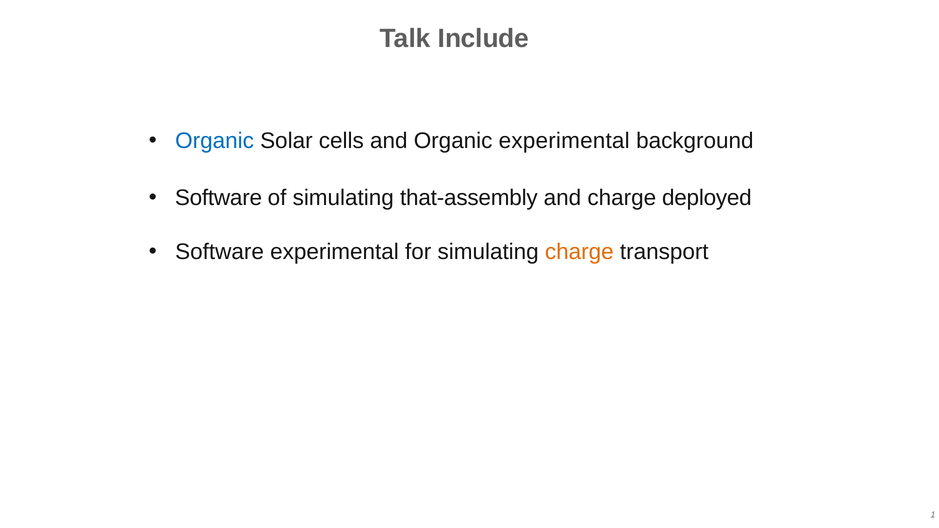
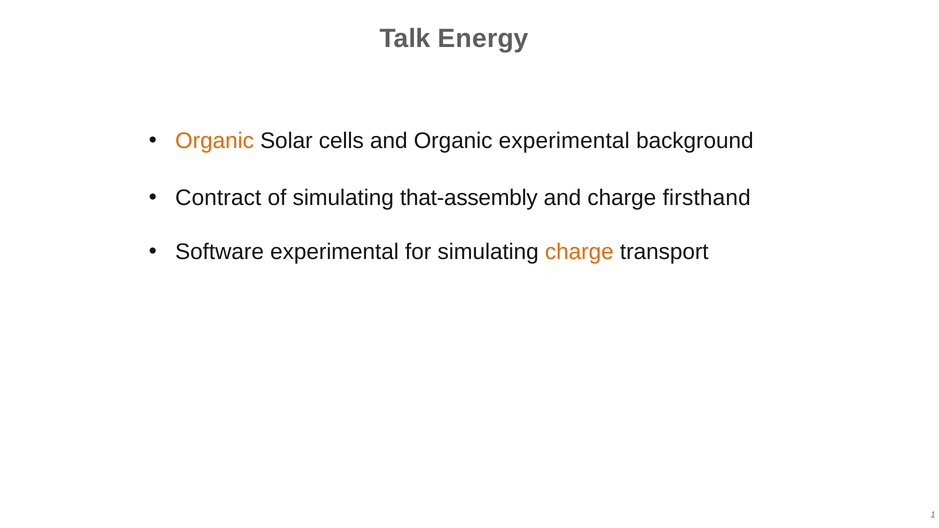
Include: Include -> Energy
Organic at (215, 141) colour: blue -> orange
Software at (218, 198): Software -> Contract
deployed: deployed -> firsthand
